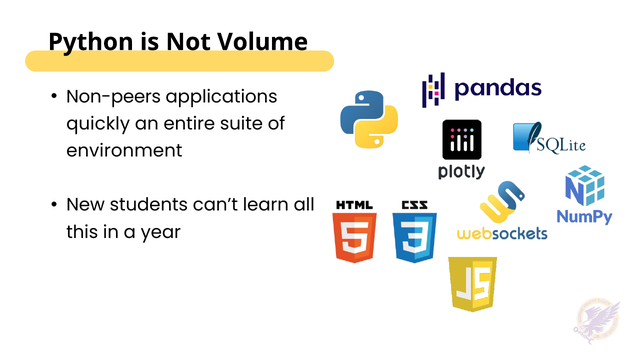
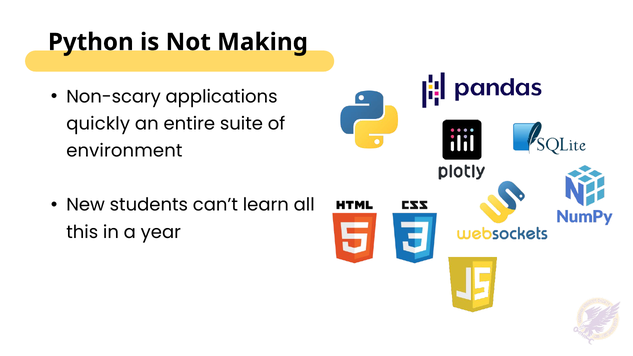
Volume: Volume -> Making
Non-peers: Non-peers -> Non-scary
